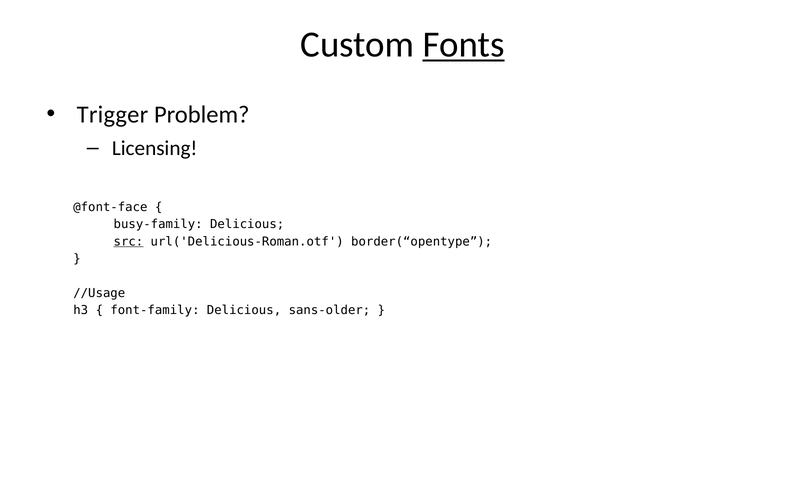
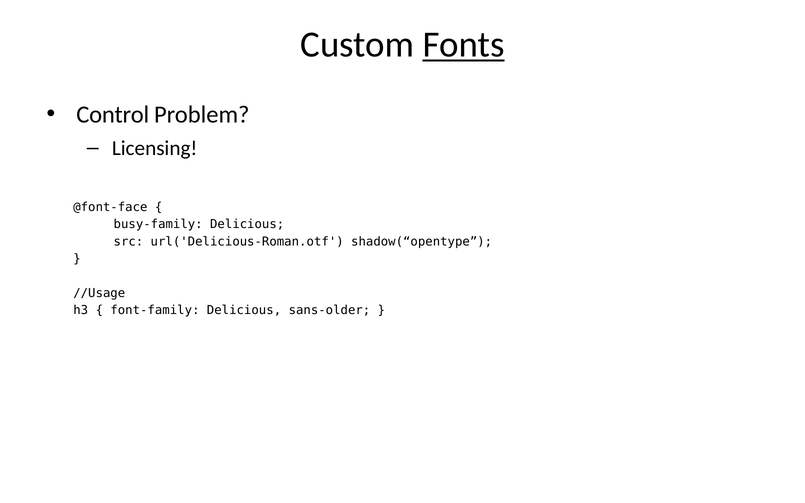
Trigger: Trigger -> Control
src underline: present -> none
border(“opentype: border(“opentype -> shadow(“opentype
